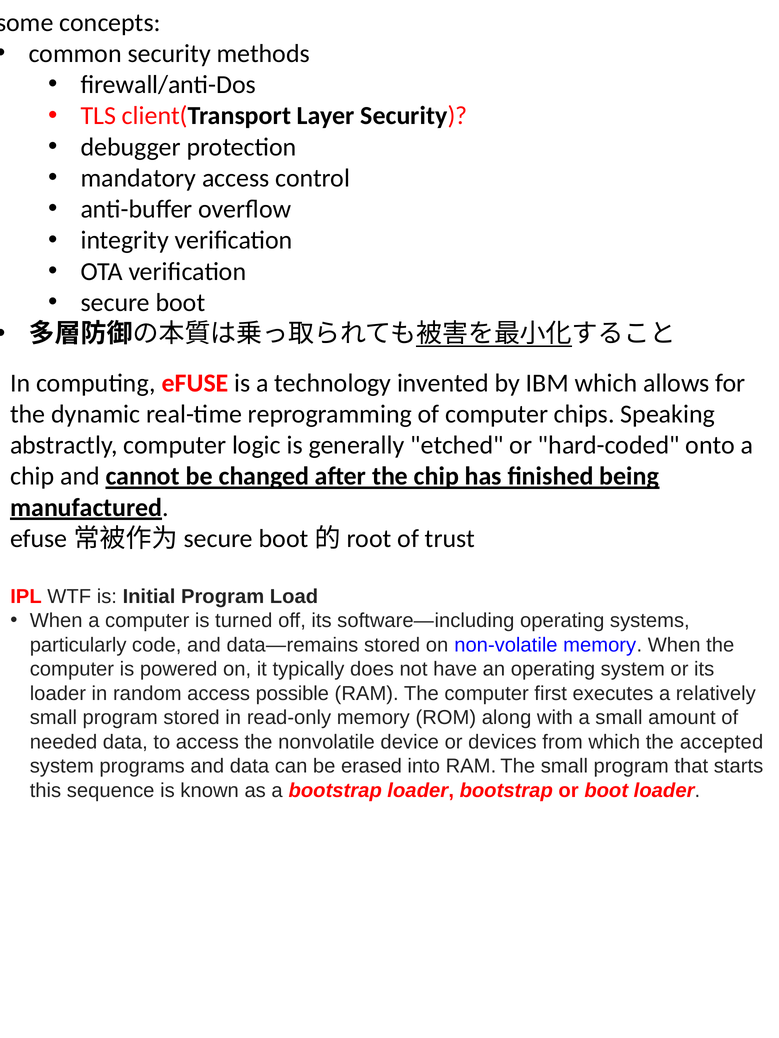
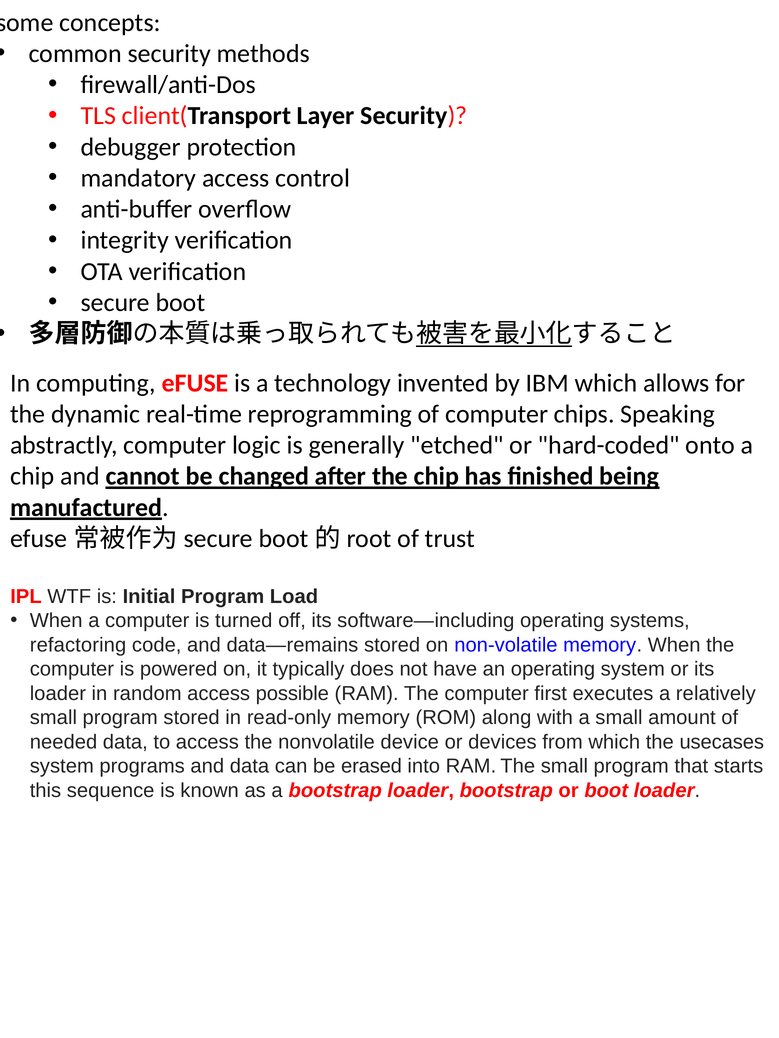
particularly: particularly -> refactoring
accepted: accepted -> usecases
